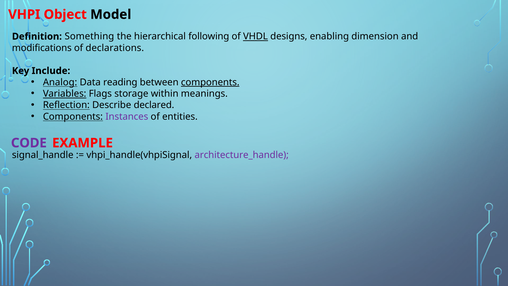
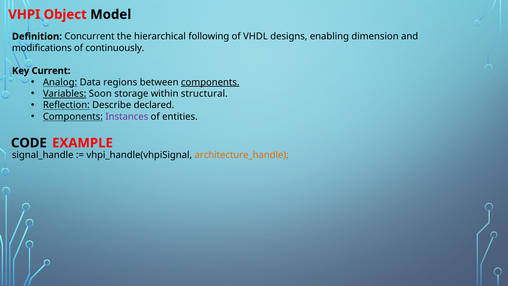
Something: Something -> Concurrent
VHDL underline: present -> none
declarations: declarations -> continuously
Include: Include -> Current
reading: reading -> regions
Flags: Flags -> Soon
meanings: meanings -> structural
CODE colour: purple -> black
architecture_handle colour: purple -> orange
